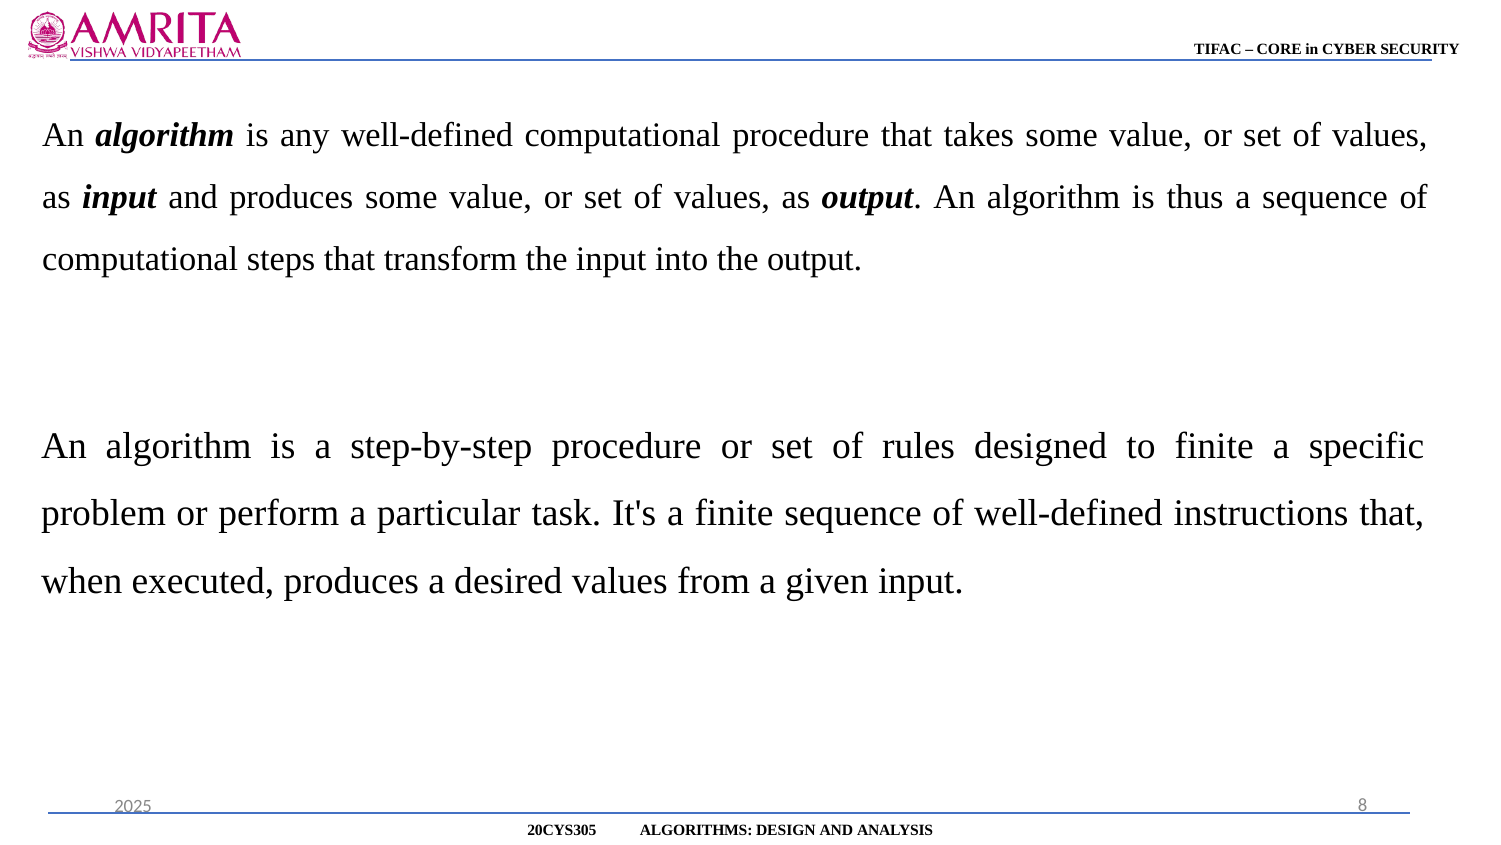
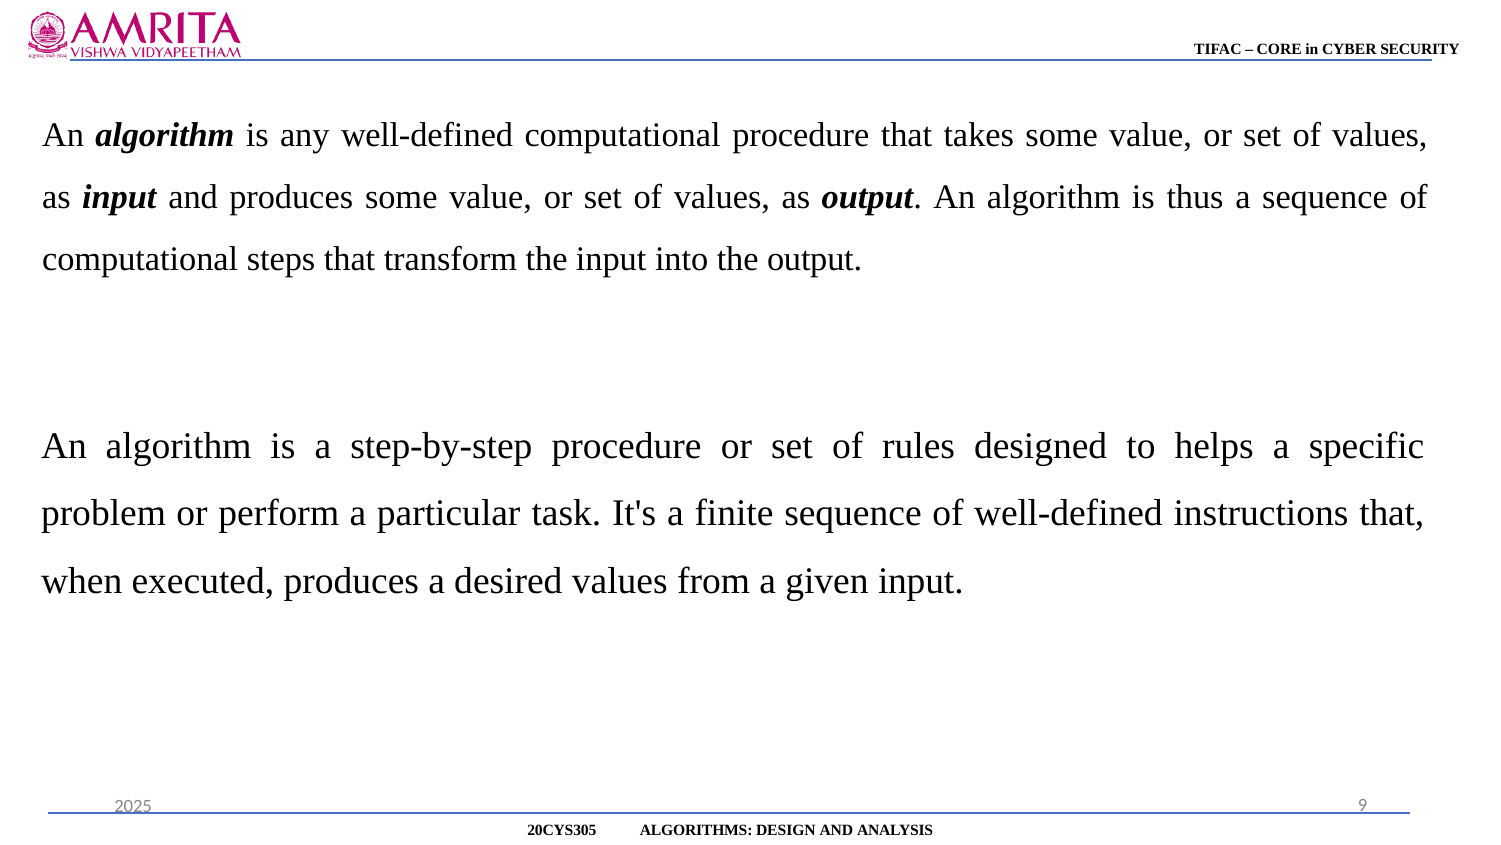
to finite: finite -> helps
8: 8 -> 9
